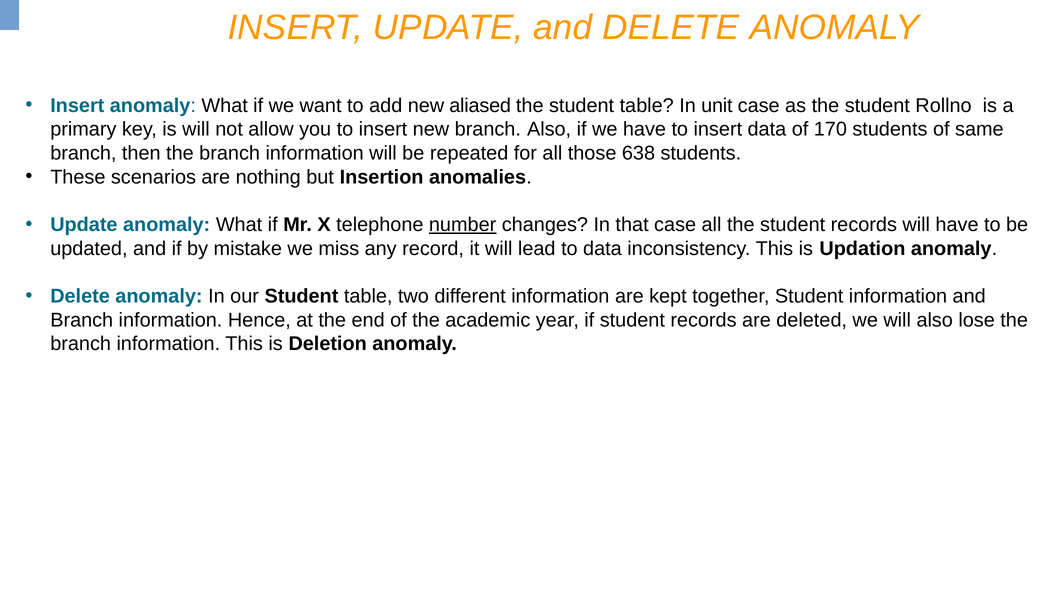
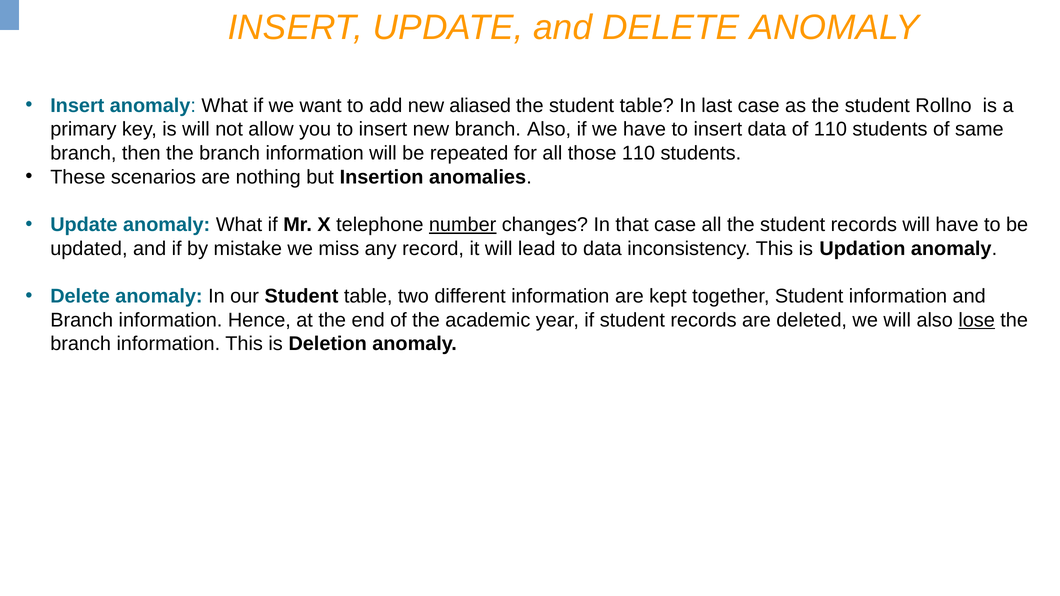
unit: unit -> last
of 170: 170 -> 110
those 638: 638 -> 110
lose underline: none -> present
